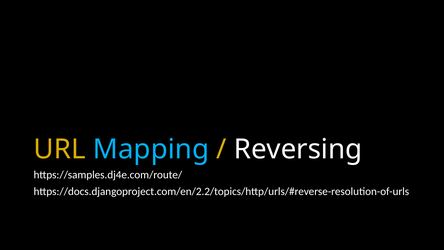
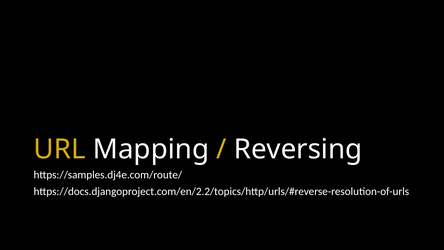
Mapping colour: light blue -> white
